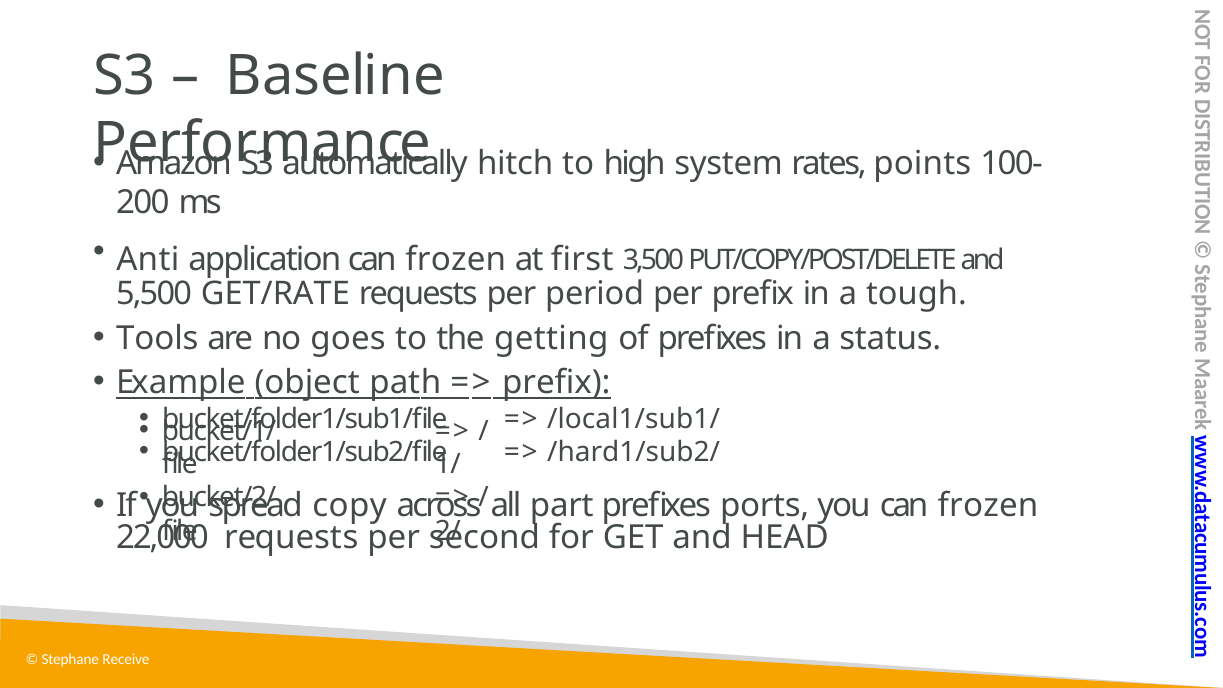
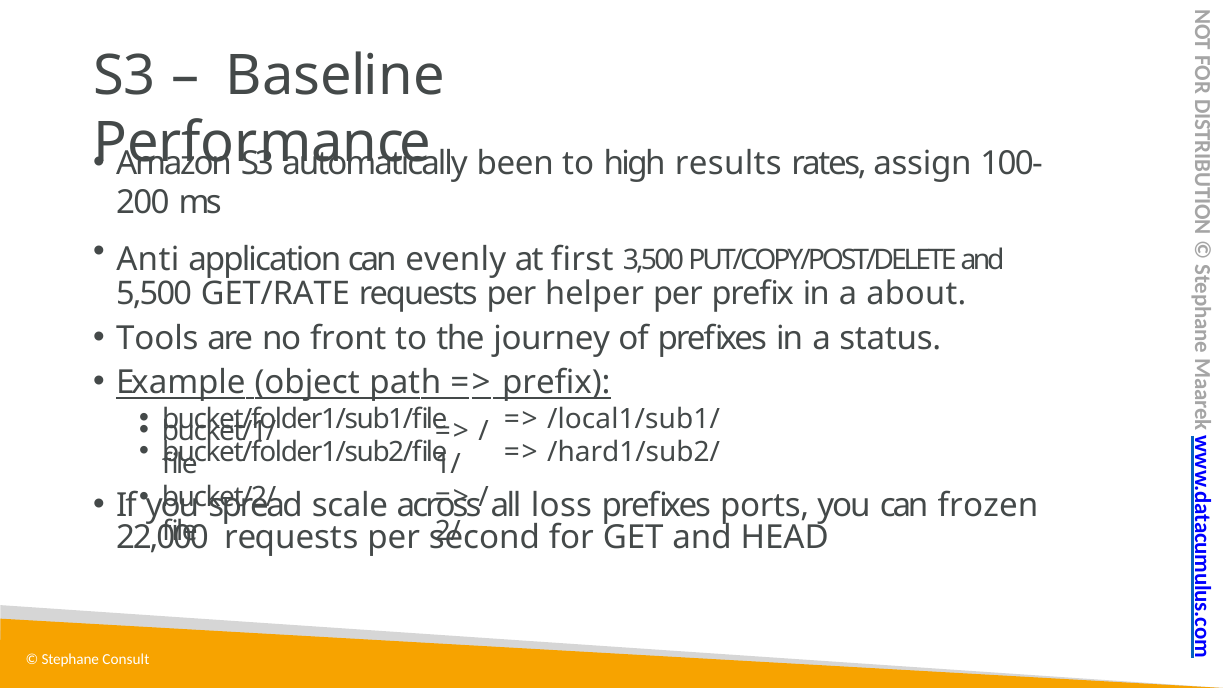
hitch: hitch -> been
system: system -> results
points: points -> assign
application can frozen: frozen -> evenly
period: period -> helper
tough: tough -> about
goes: goes -> front
getting: getting -> journey
copy: copy -> scale
part: part -> loss
Receive: Receive -> Consult
